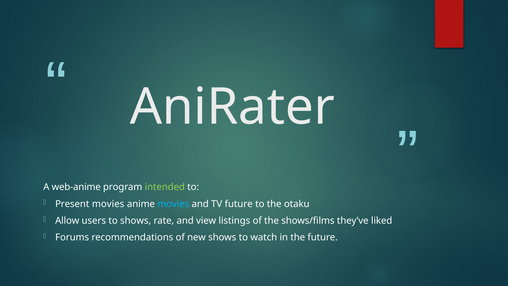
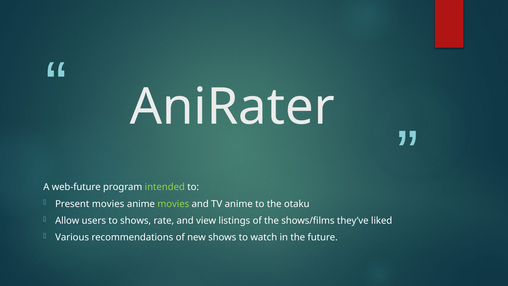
web-anime: web-anime -> web-future
movies at (173, 204) colour: light blue -> light green
TV future: future -> anime
Forums: Forums -> Various
